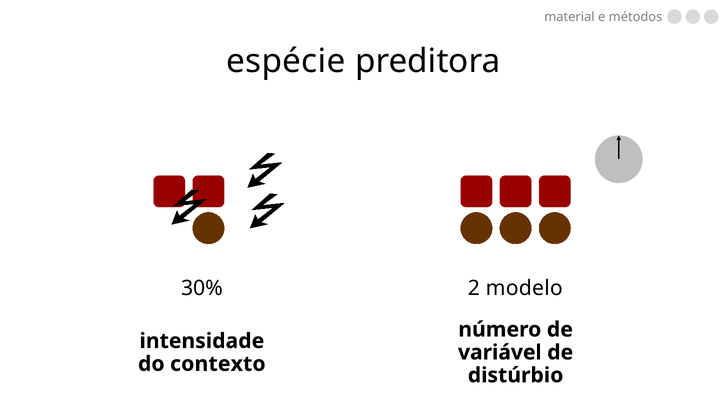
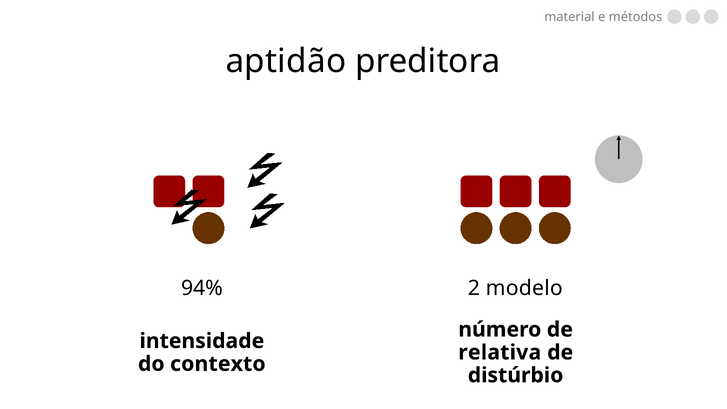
espécie: espécie -> aptidão
30%: 30% -> 94%
variável: variável -> relativa
